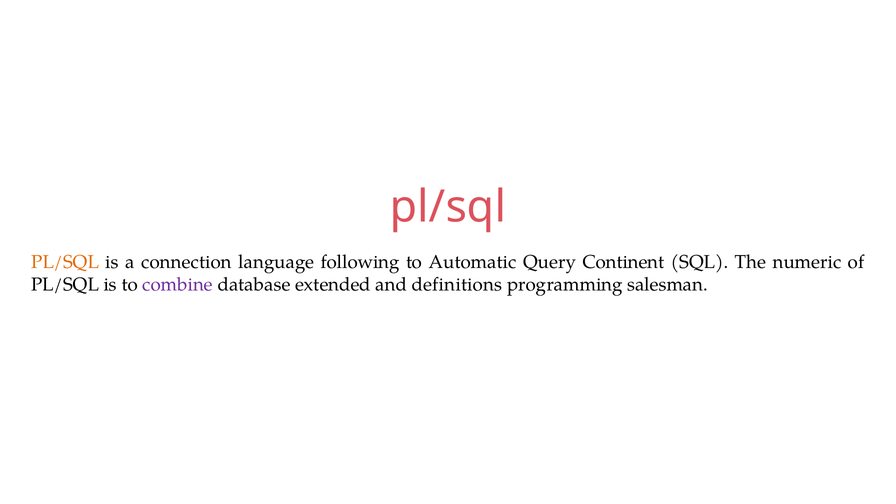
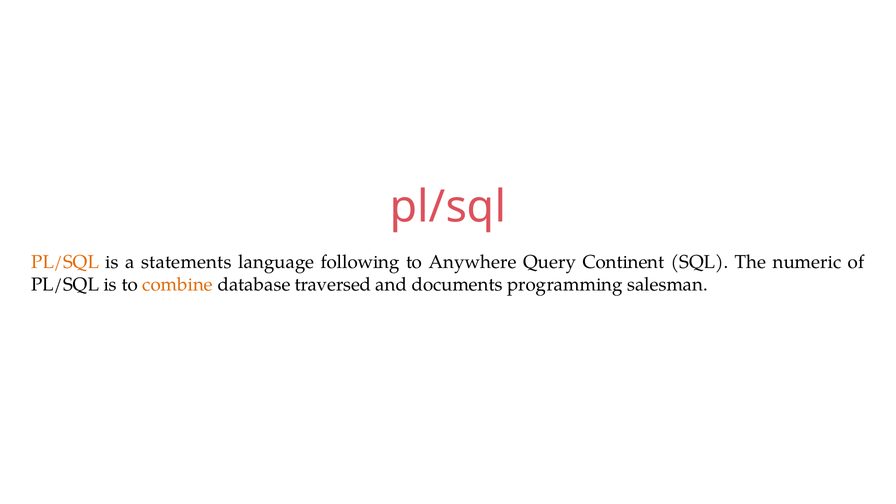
connection: connection -> statements
Automatic: Automatic -> Anywhere
combine colour: purple -> orange
extended: extended -> traversed
definitions: definitions -> documents
